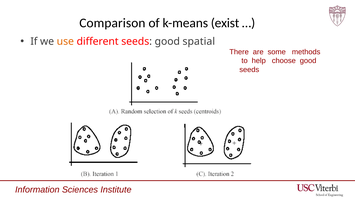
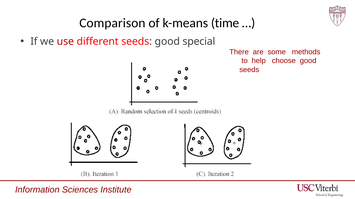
exist: exist -> time
use colour: orange -> red
spatial: spatial -> special
